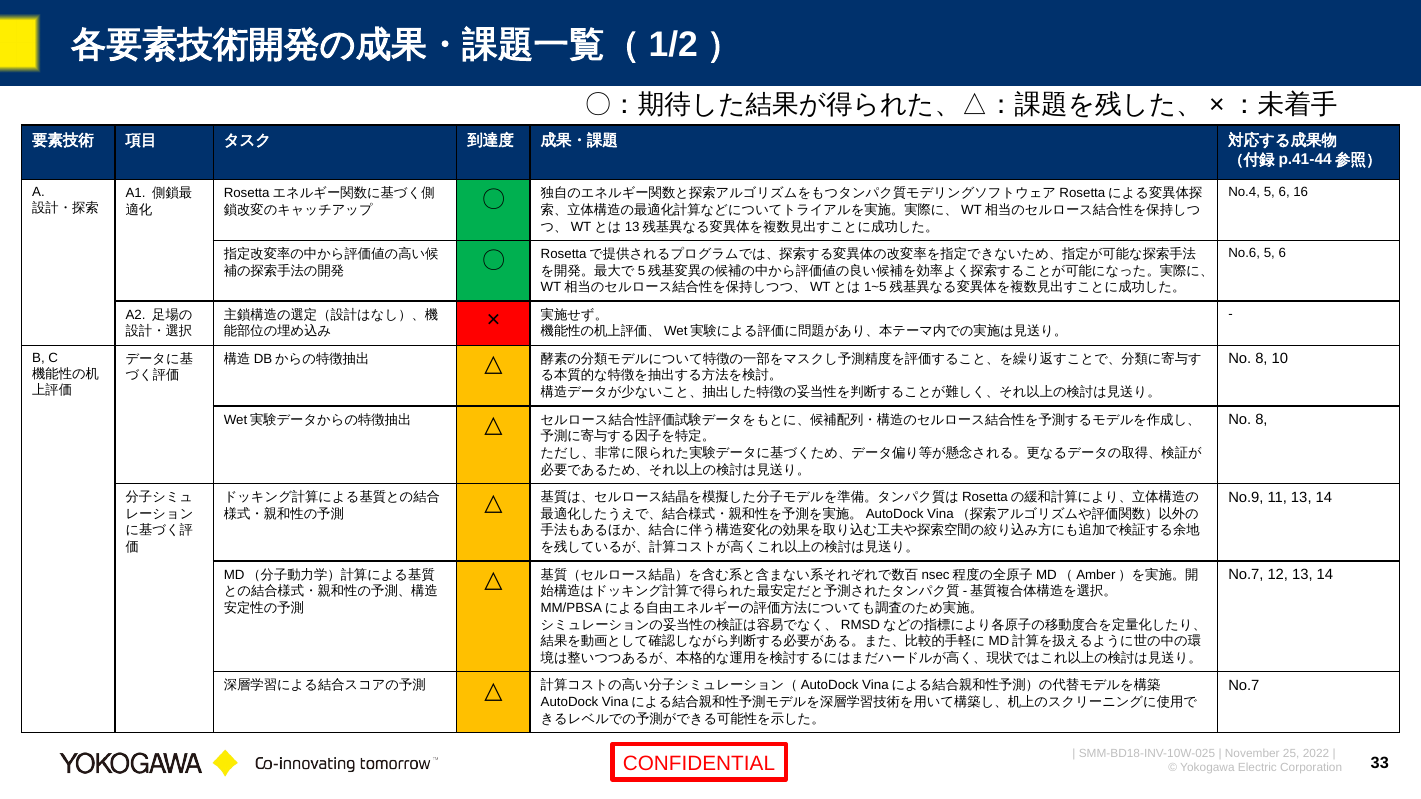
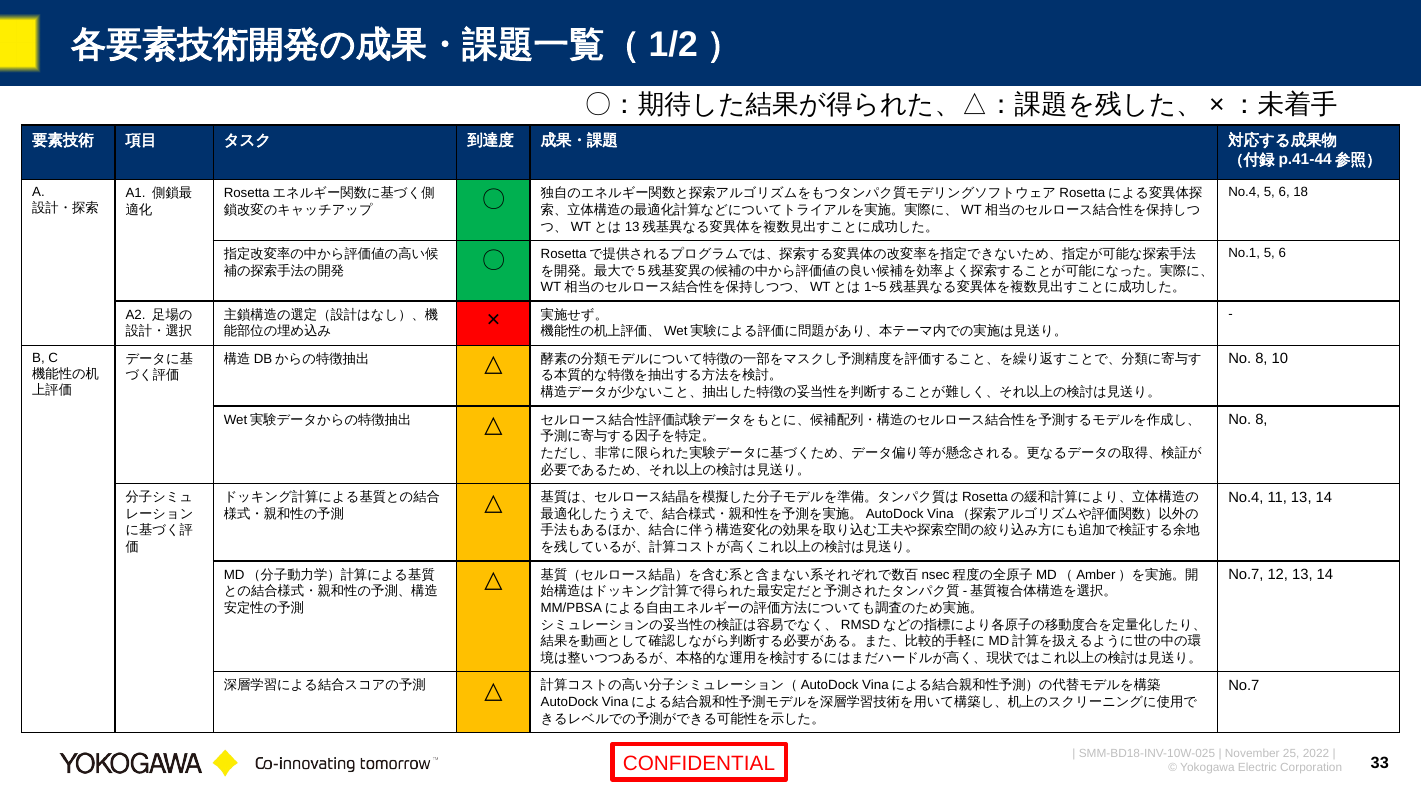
16: 16 -> 18
No.6: No.6 -> No.1
No.9 at (1246, 497): No.9 -> No.4
